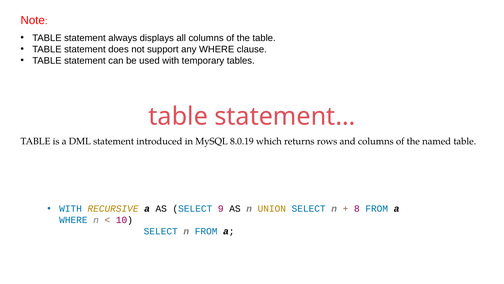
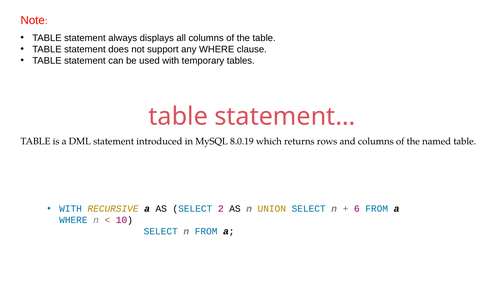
9: 9 -> 2
8: 8 -> 6
